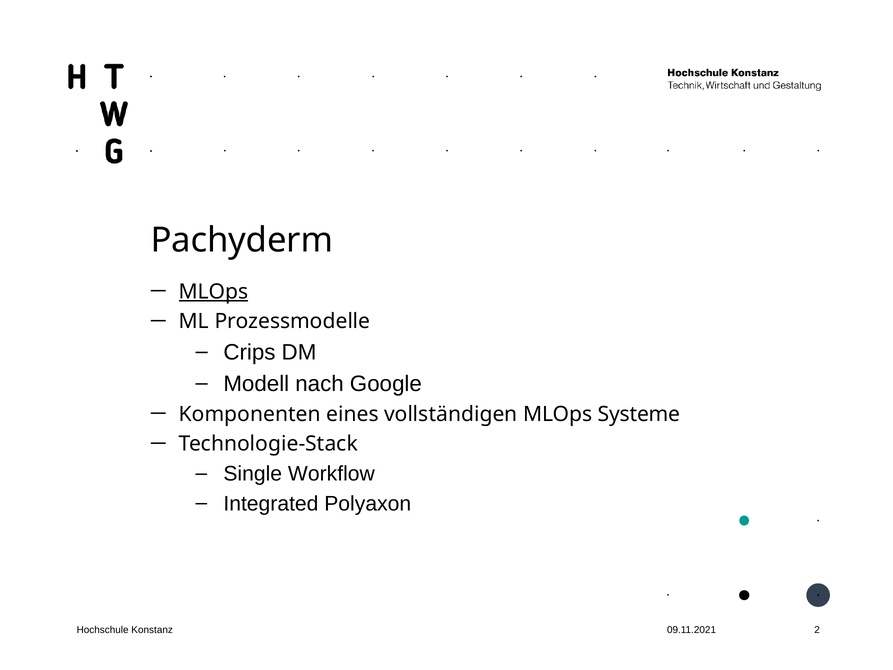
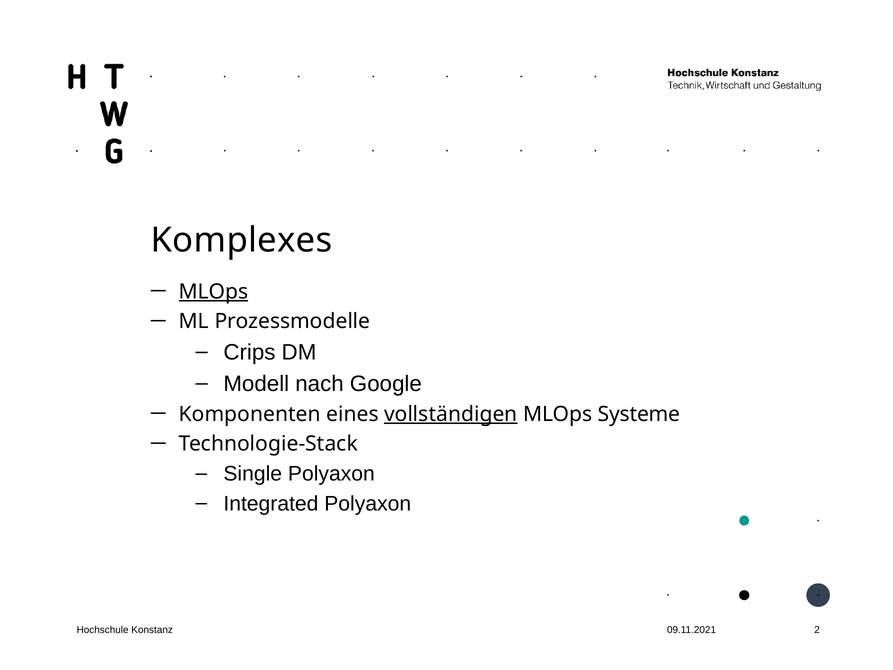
Pachyderm: Pachyderm -> Komplexes
vollständigen underline: none -> present
Single Workflow: Workflow -> Polyaxon
